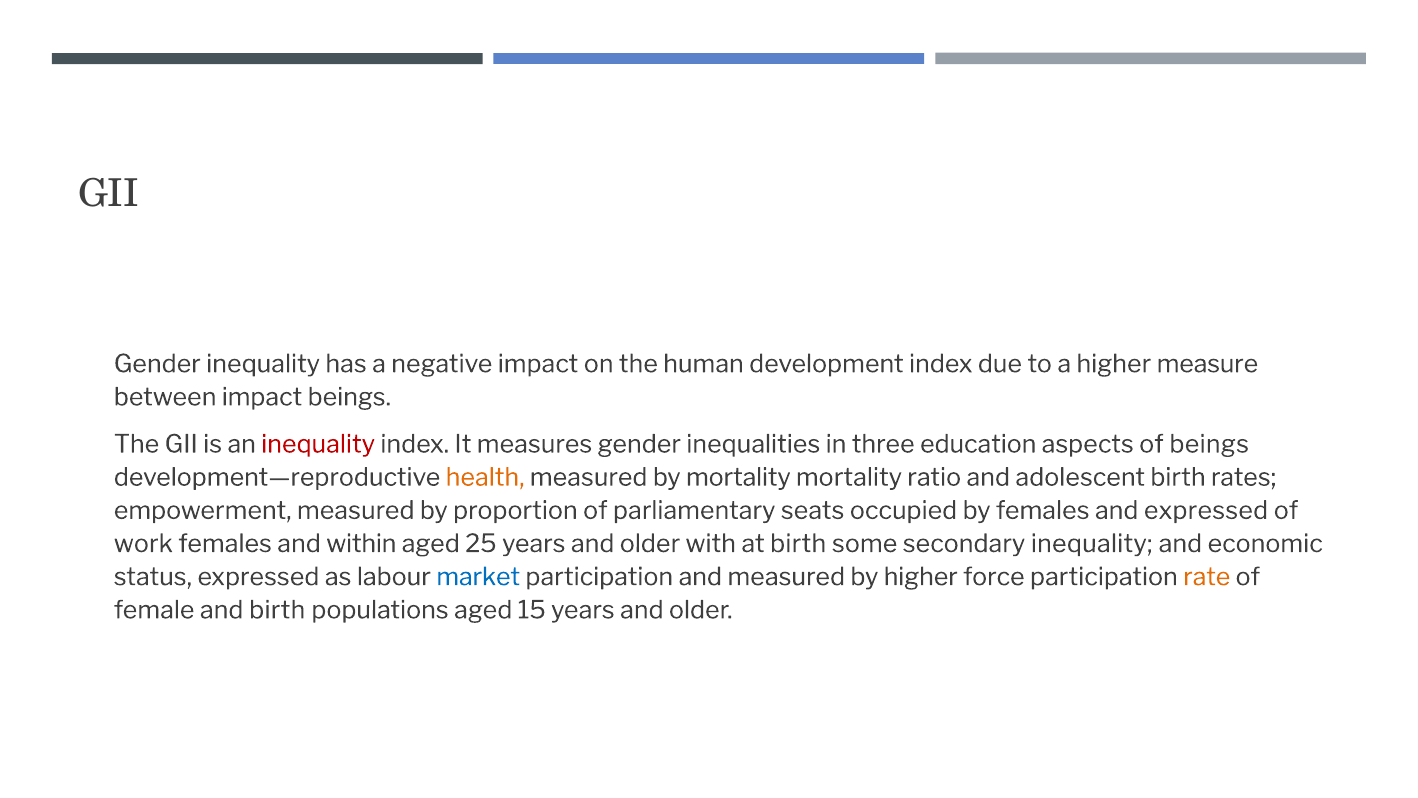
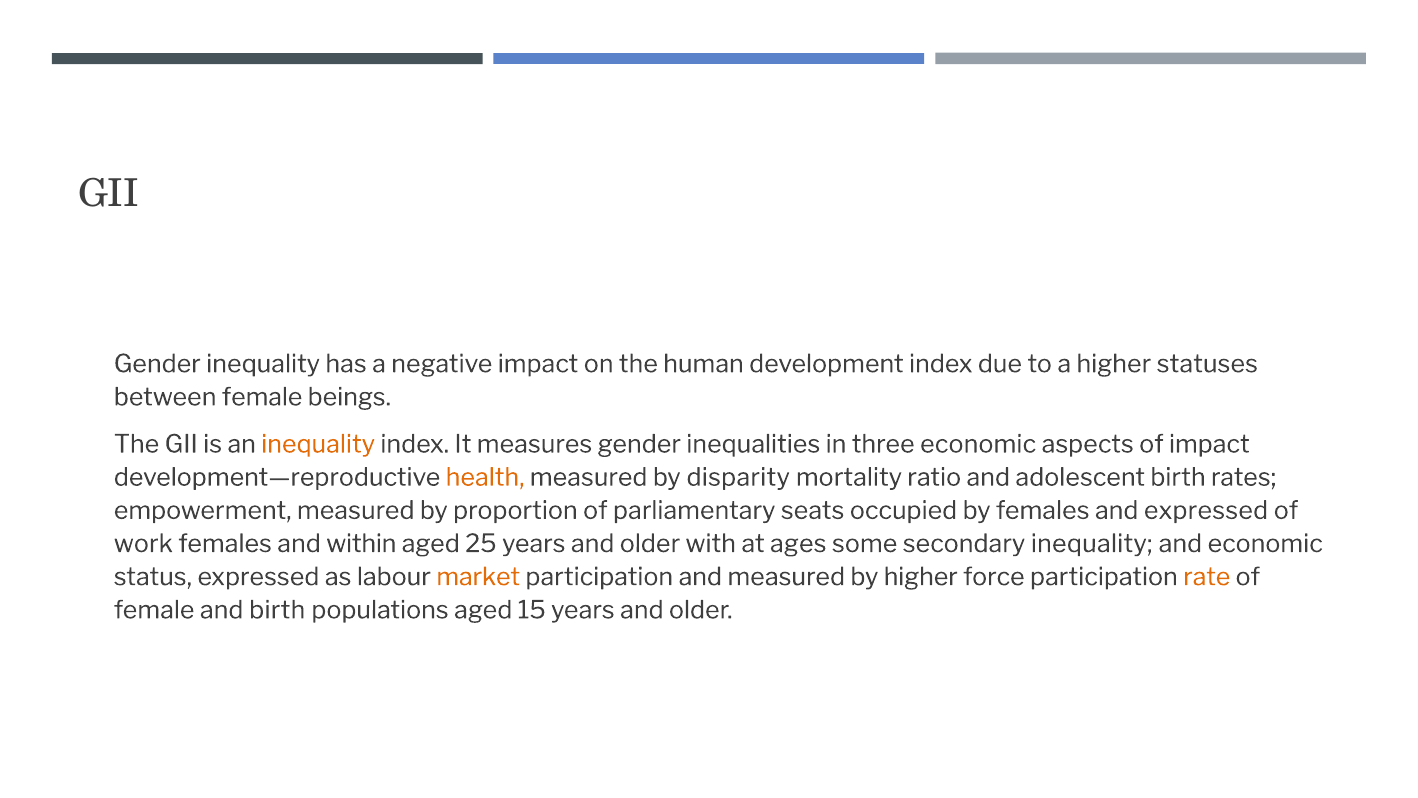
measure: measure -> statuses
between impact: impact -> female
inequality at (318, 444) colour: red -> orange
three education: education -> economic
of beings: beings -> impact
by mortality: mortality -> disparity
at birth: birth -> ages
market colour: blue -> orange
